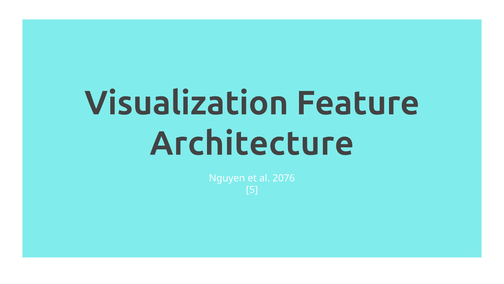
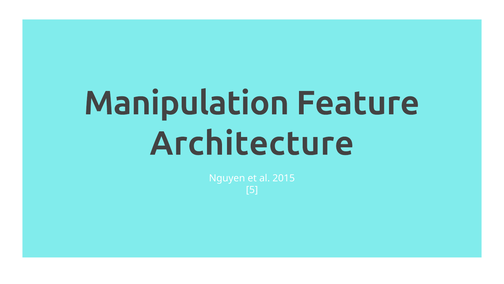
Visualization: Visualization -> Manipulation
2076: 2076 -> 2015
